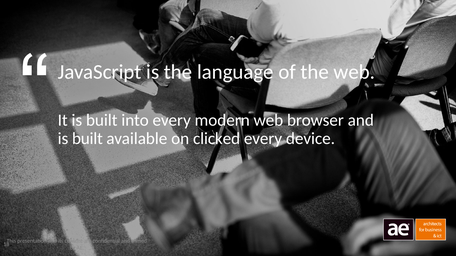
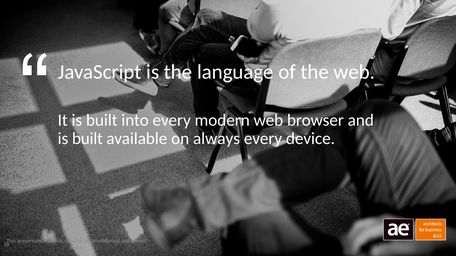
clicked: clicked -> always
